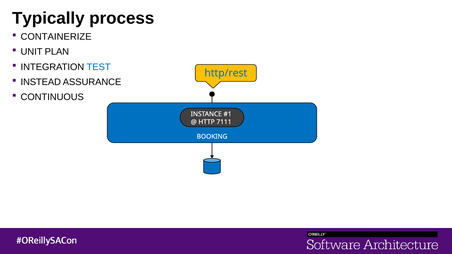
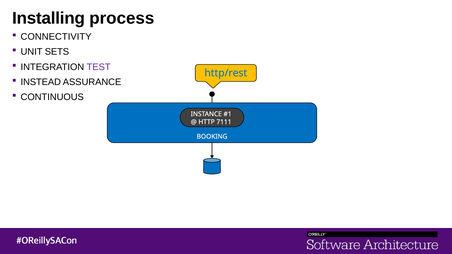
Typically: Typically -> Installing
CONTAINERIZE: CONTAINERIZE -> CONNECTIVITY
PLAN: PLAN -> SETS
TEST colour: blue -> purple
